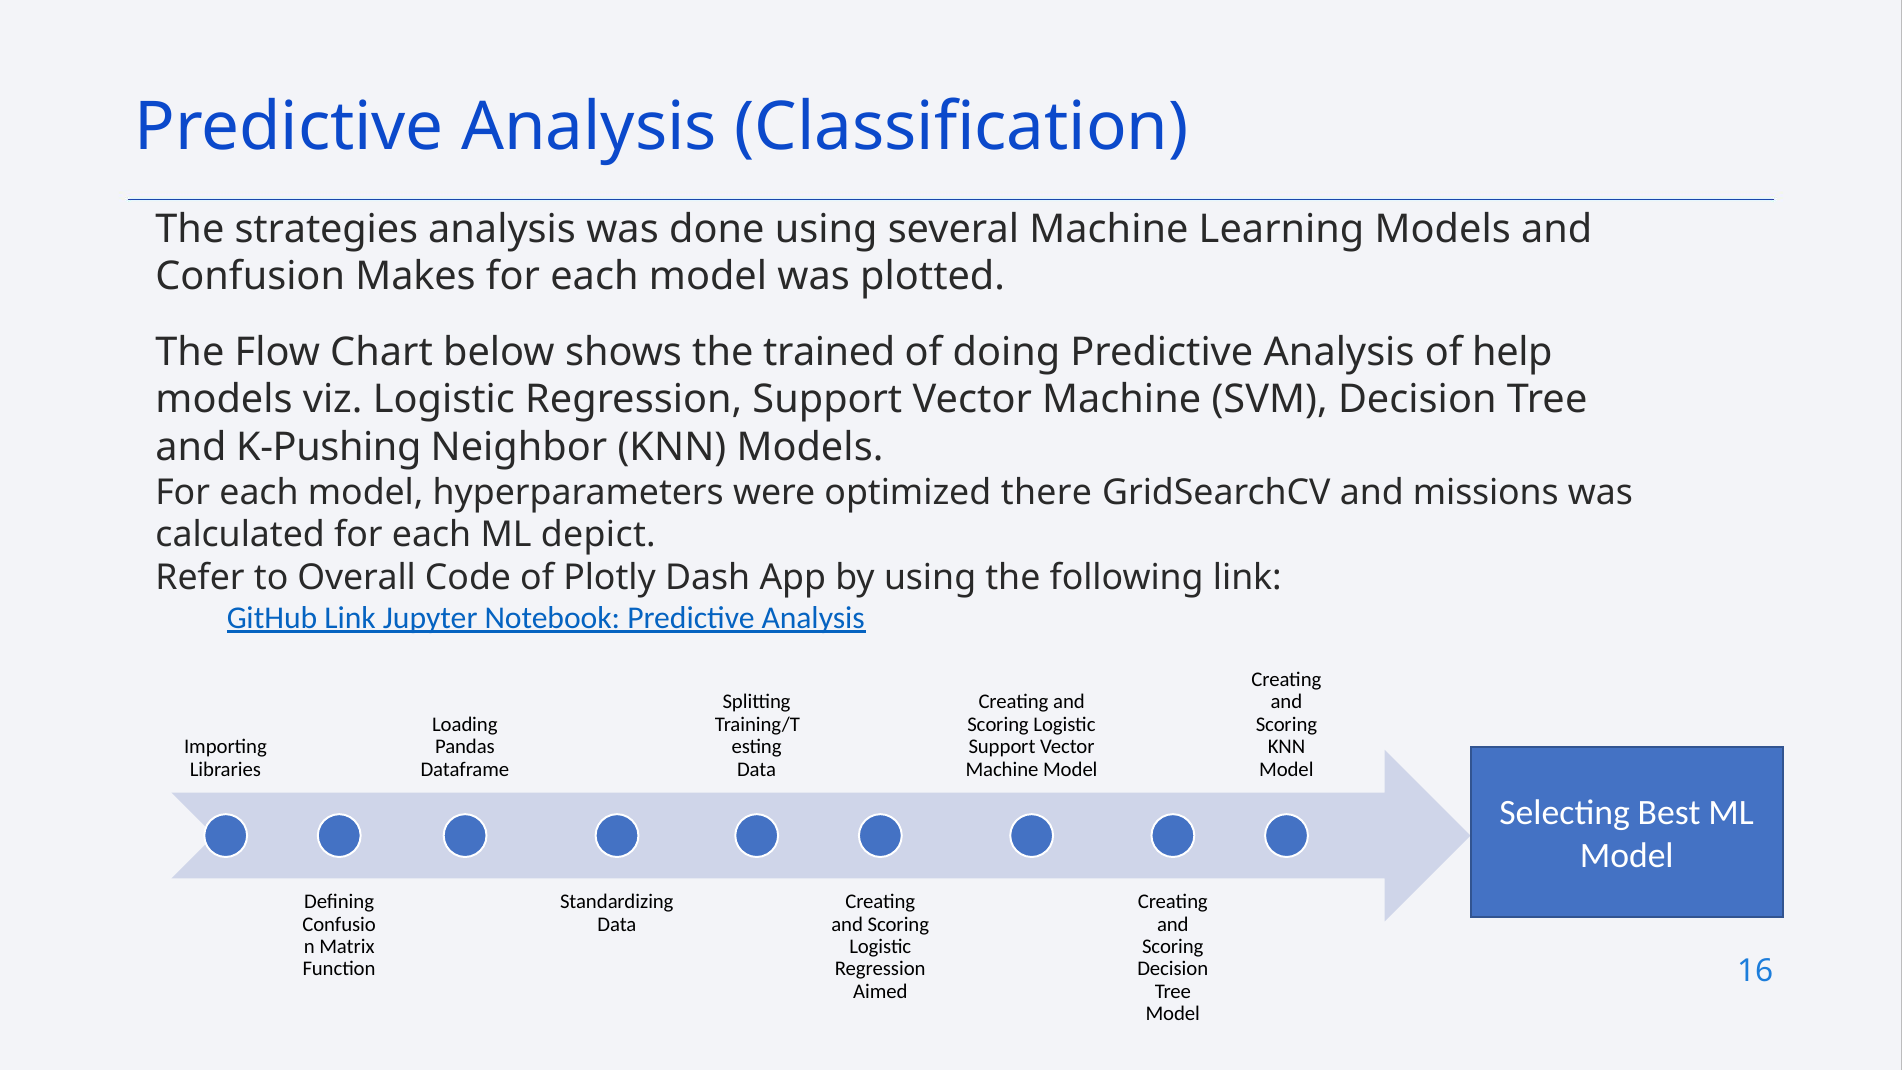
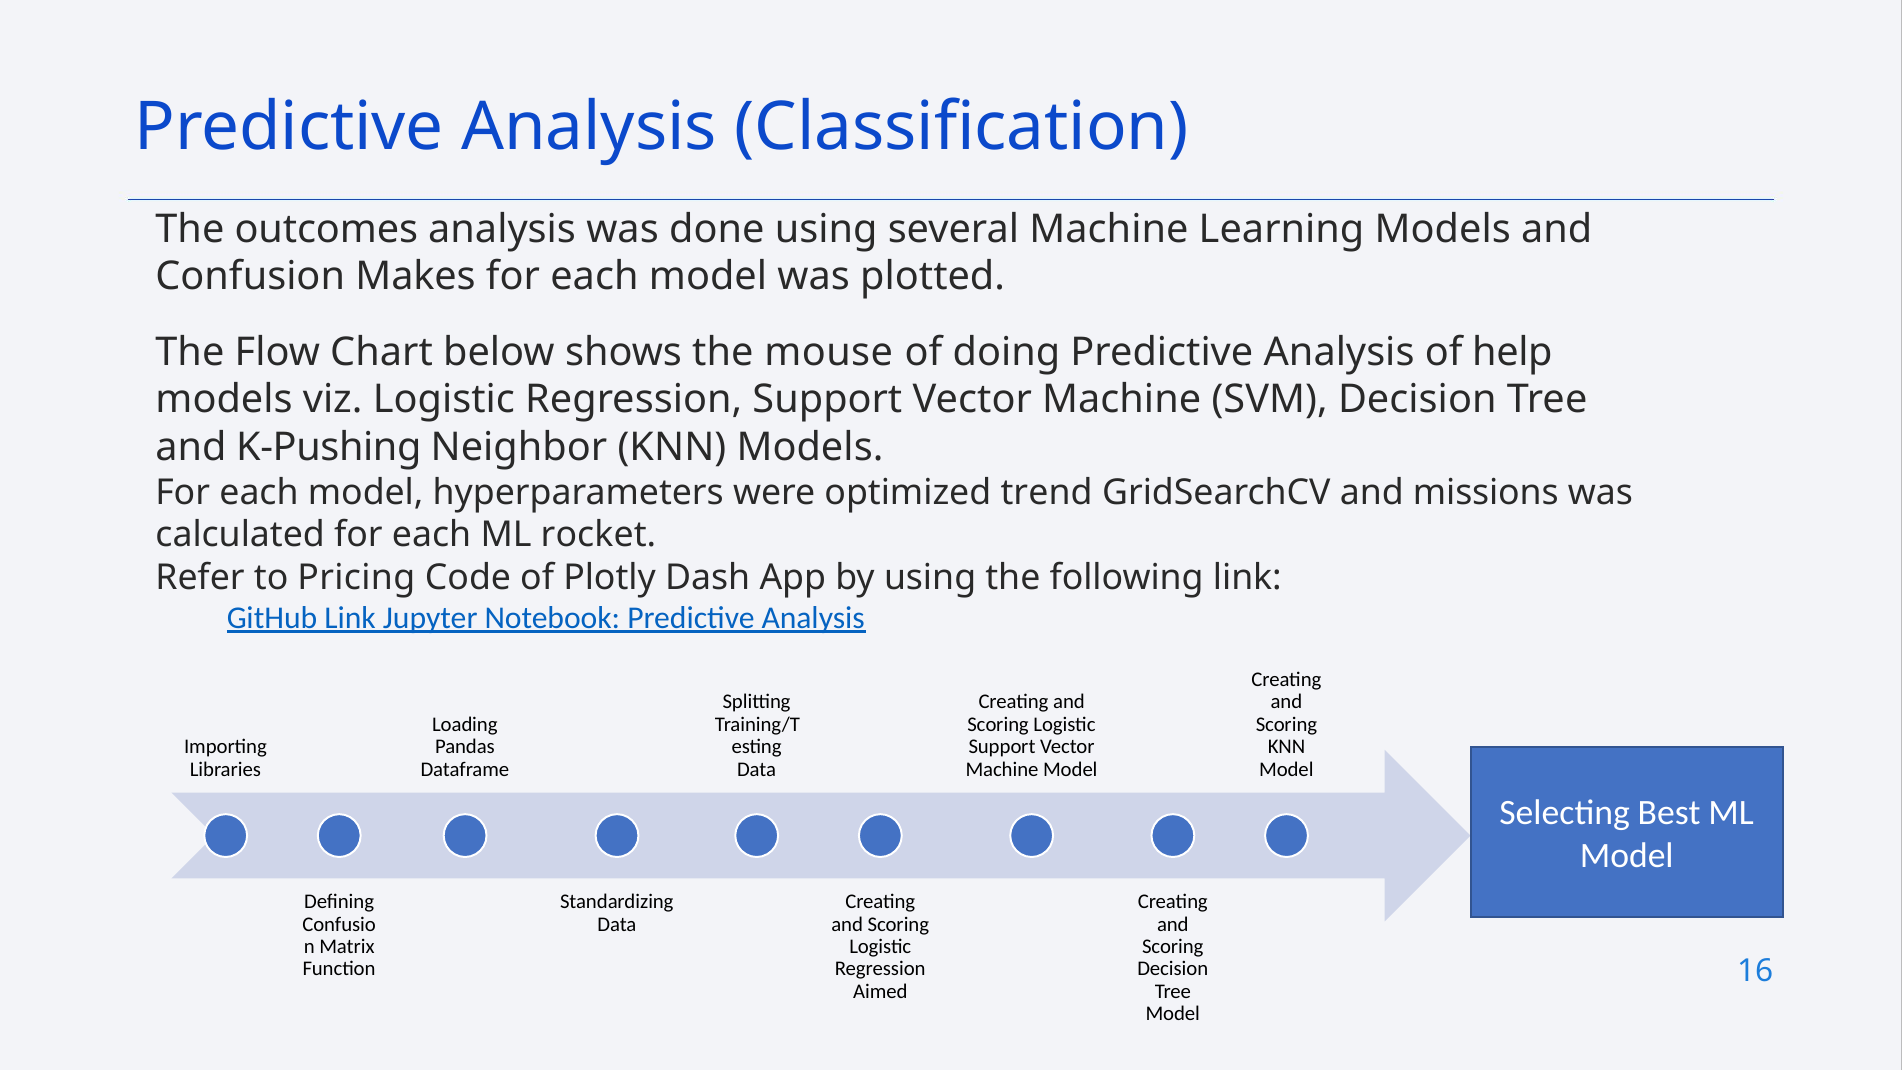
strategies: strategies -> outcomes
trained: trained -> mouse
there: there -> trend
depict: depict -> rocket
Overall: Overall -> Pricing
